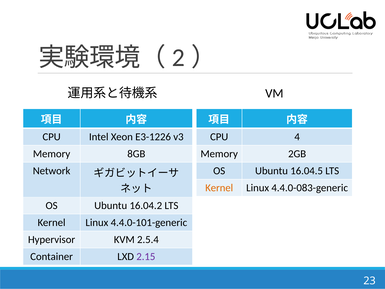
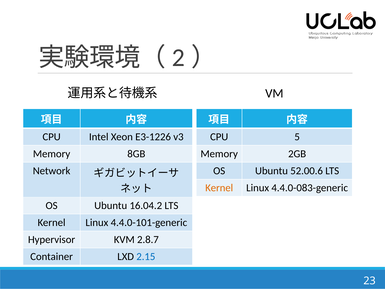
4: 4 -> 5
16.04.5: 16.04.5 -> 52.00.6
2.5.4: 2.5.4 -> 2.8.7
2.15 colour: purple -> blue
